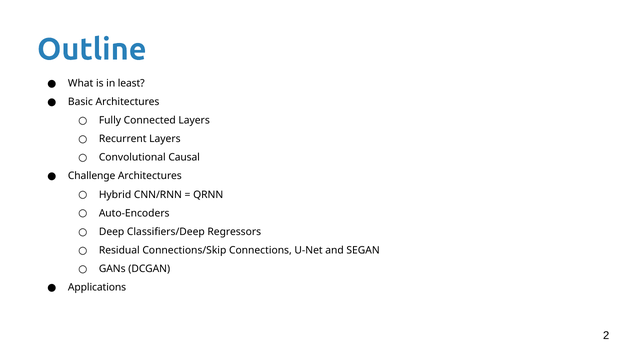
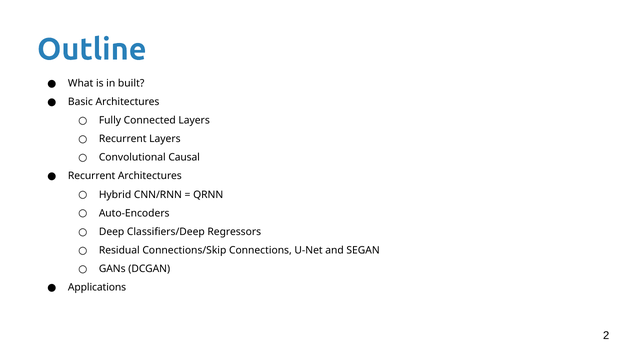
least: least -> built
Challenge at (92, 176): Challenge -> Recurrent
